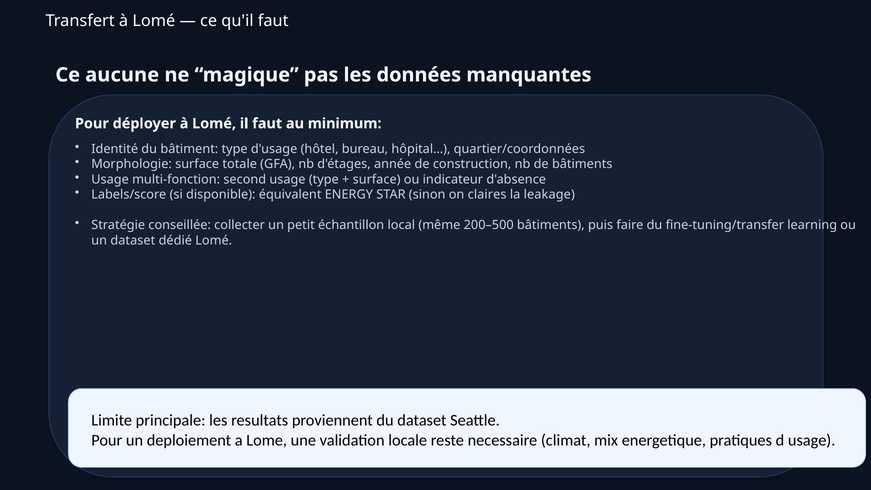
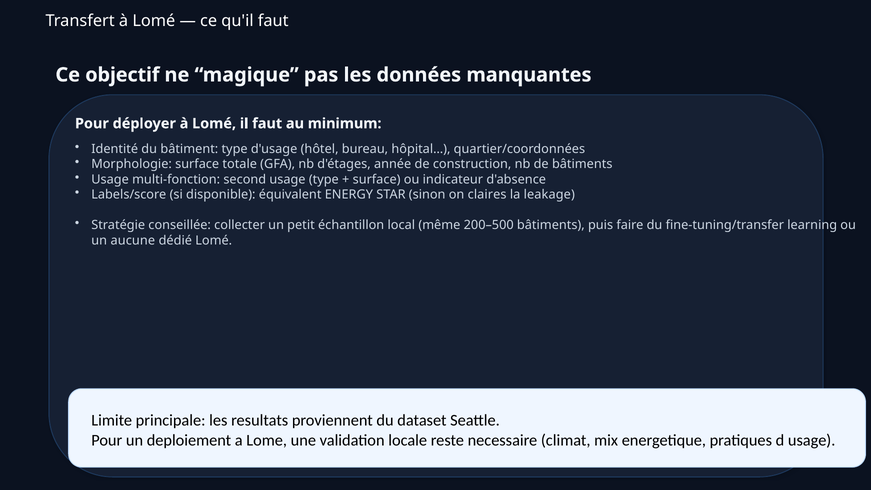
aucune: aucune -> objectif
un dataset: dataset -> aucune
